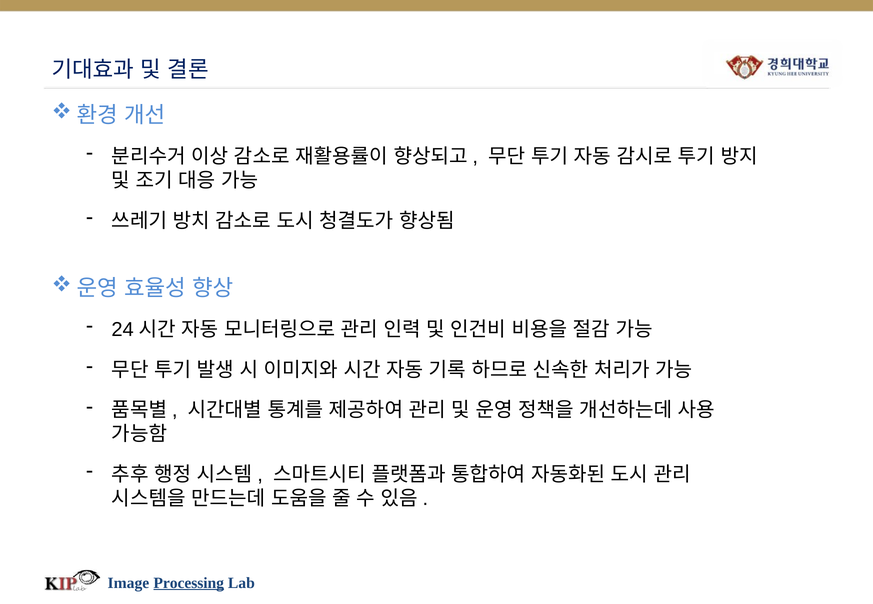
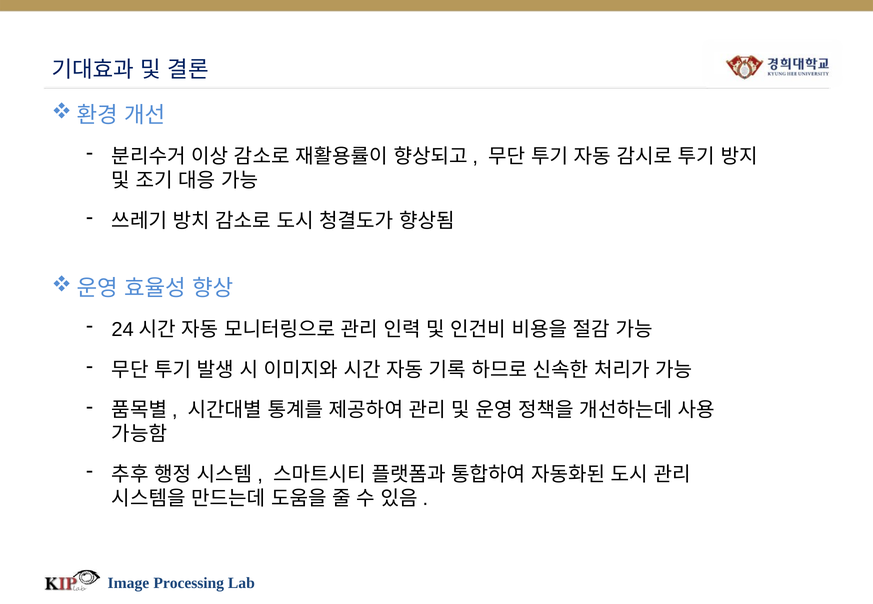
Processing underline: present -> none
